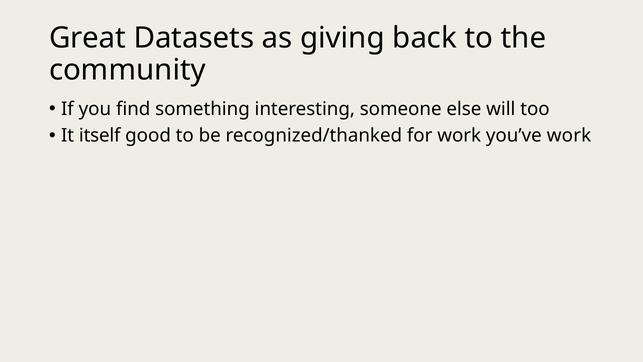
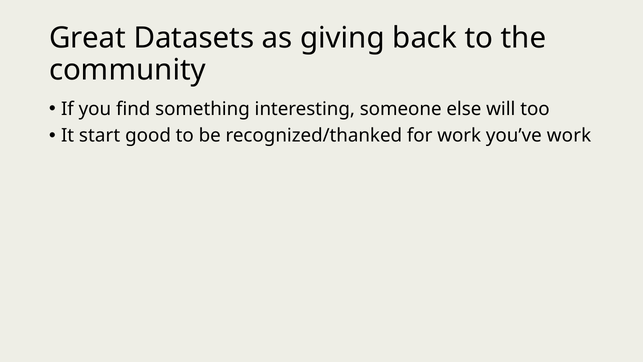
itself: itself -> start
